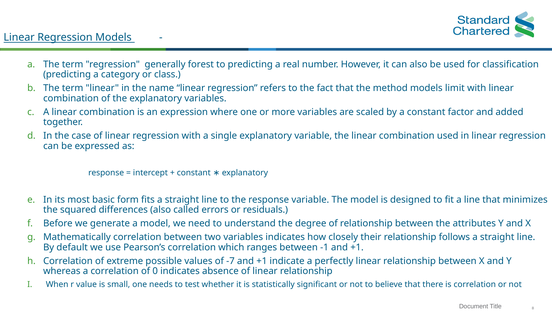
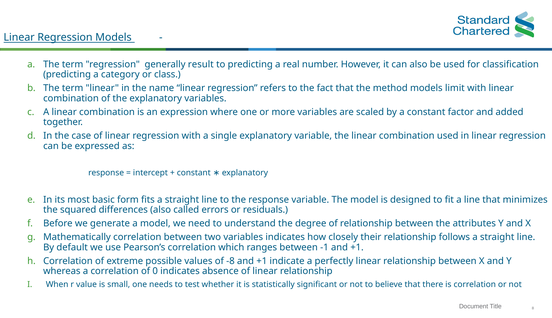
forest: forest -> result
-7: -7 -> -8
